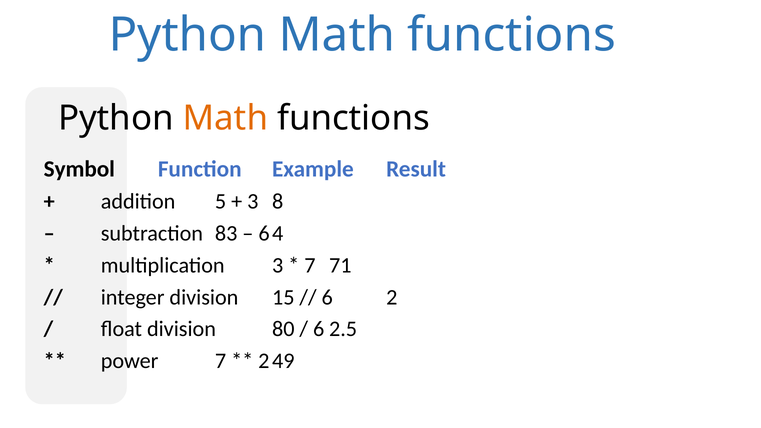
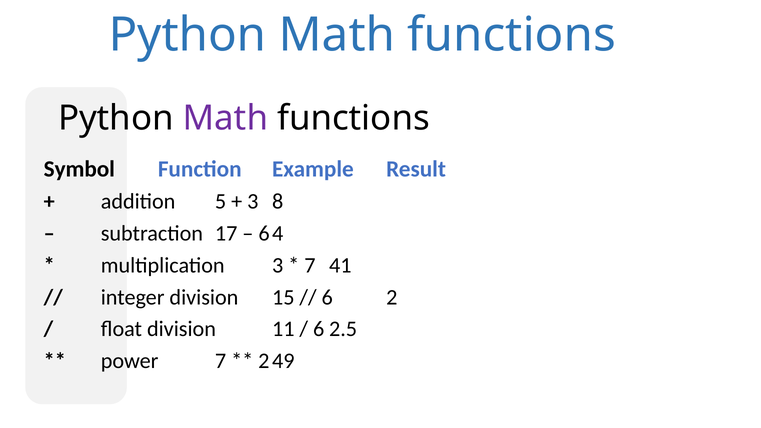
Math at (225, 118) colour: orange -> purple
83: 83 -> 17
71: 71 -> 41
80: 80 -> 11
